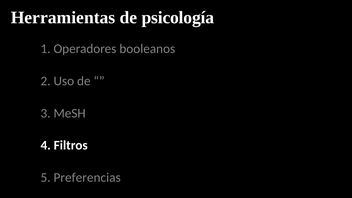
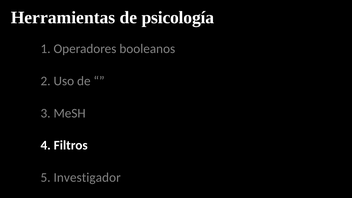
Preferencias: Preferencias -> Investigador
